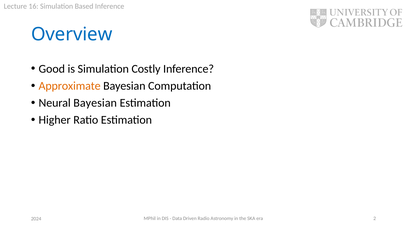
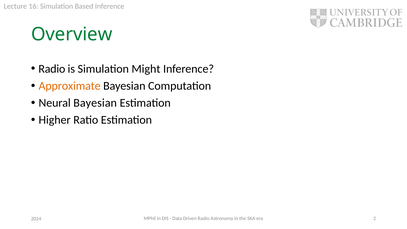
Overview colour: blue -> green
Good at (52, 69): Good -> Radio
Costly: Costly -> Might
